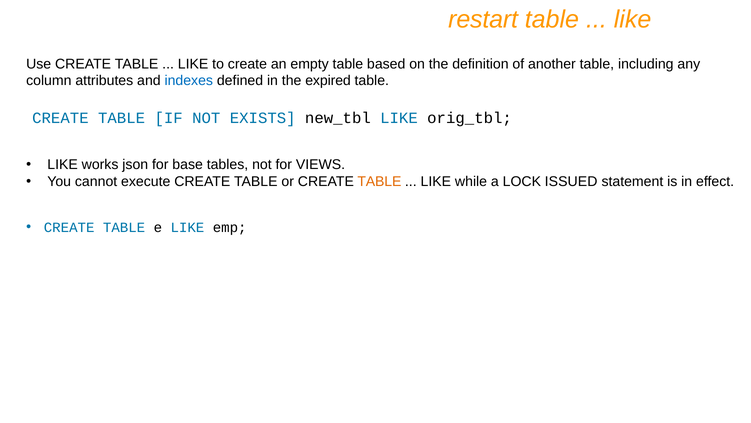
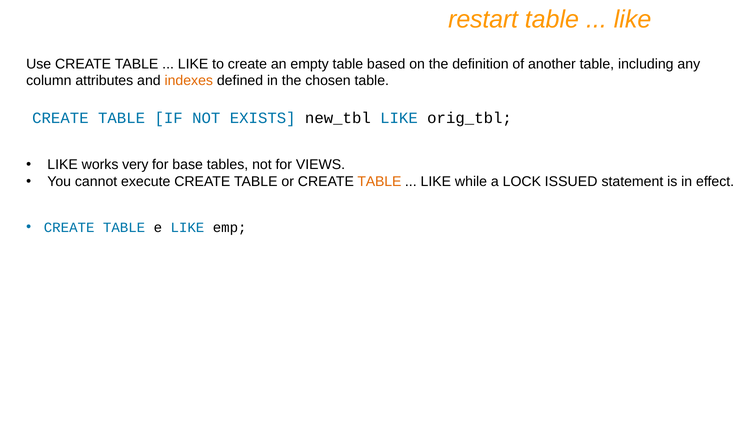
indexes colour: blue -> orange
expired: expired -> chosen
json: json -> very
